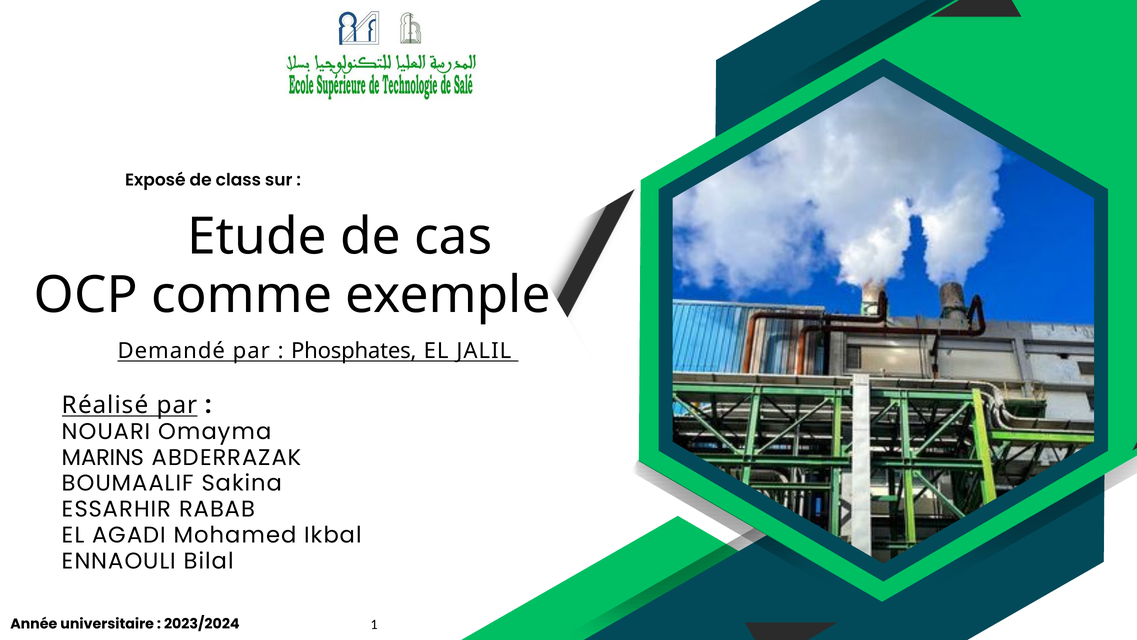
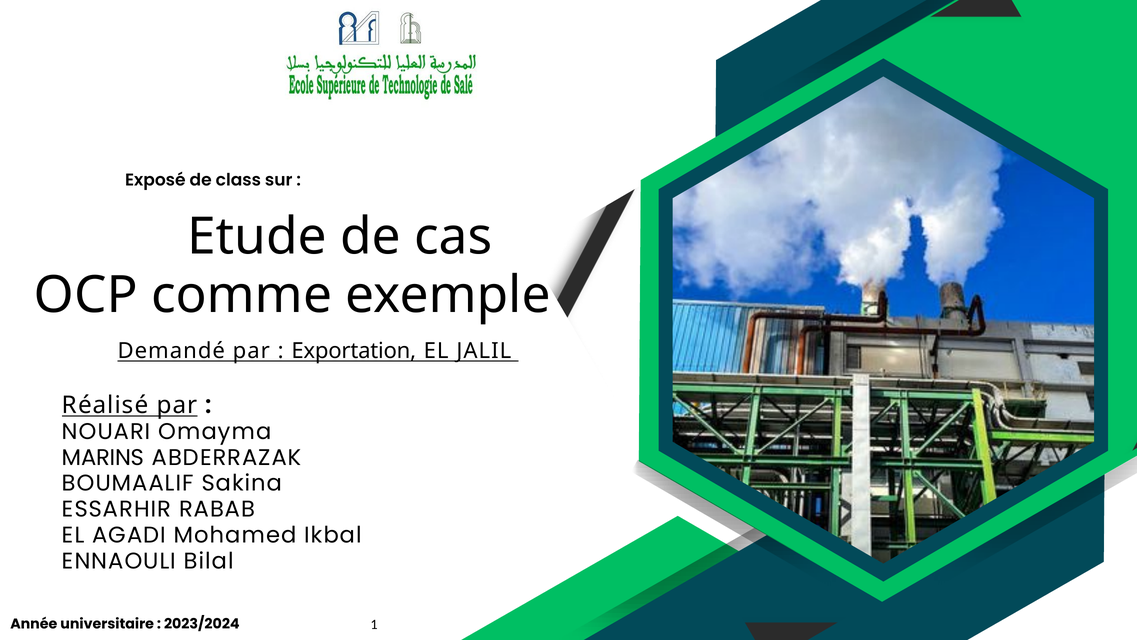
Phosphates: Phosphates -> Exportation
